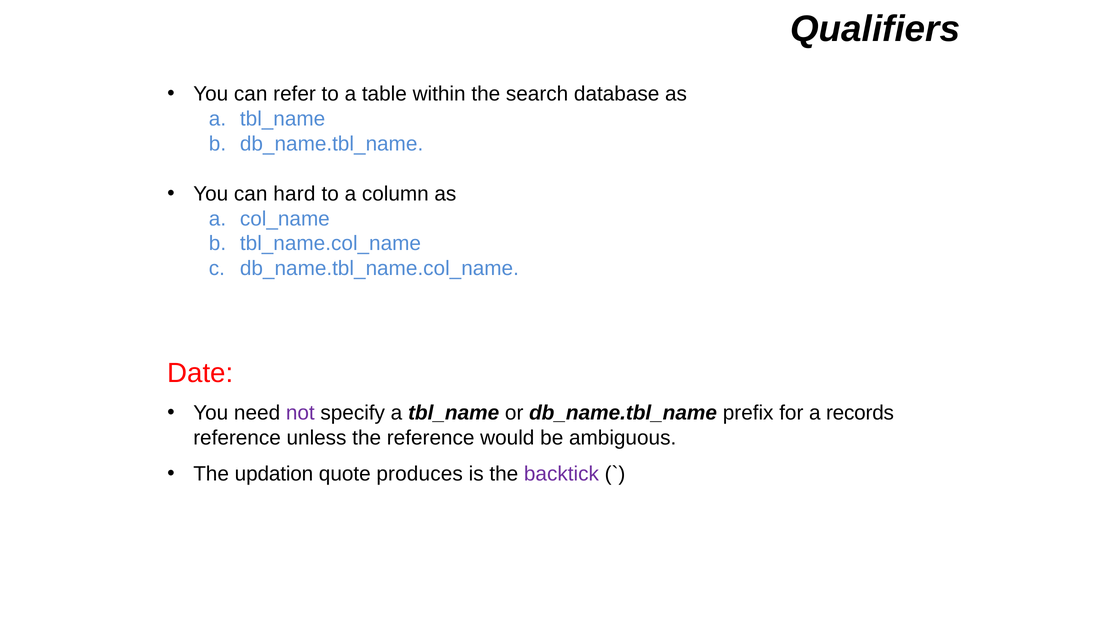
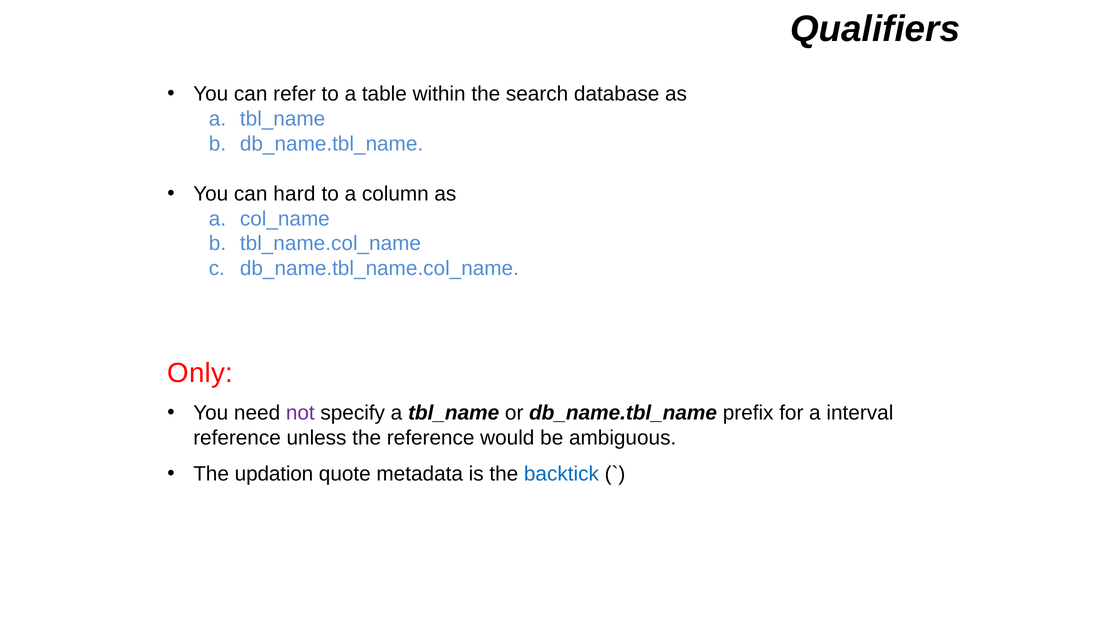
Date: Date -> Only
records: records -> interval
produces: produces -> metadata
backtick colour: purple -> blue
